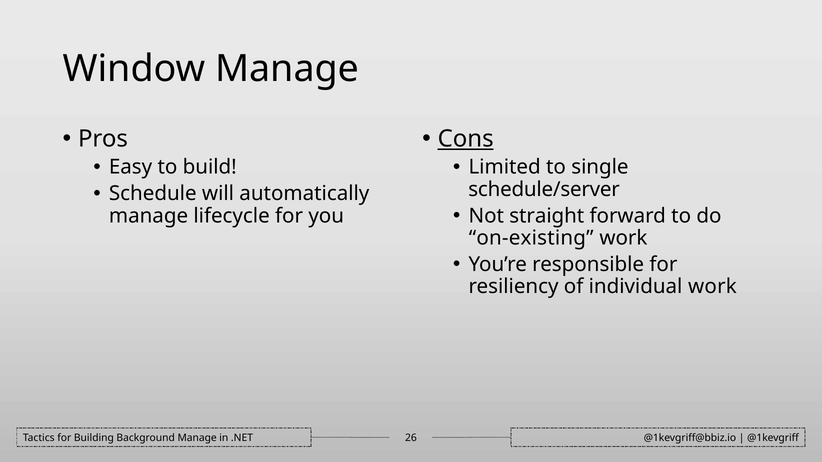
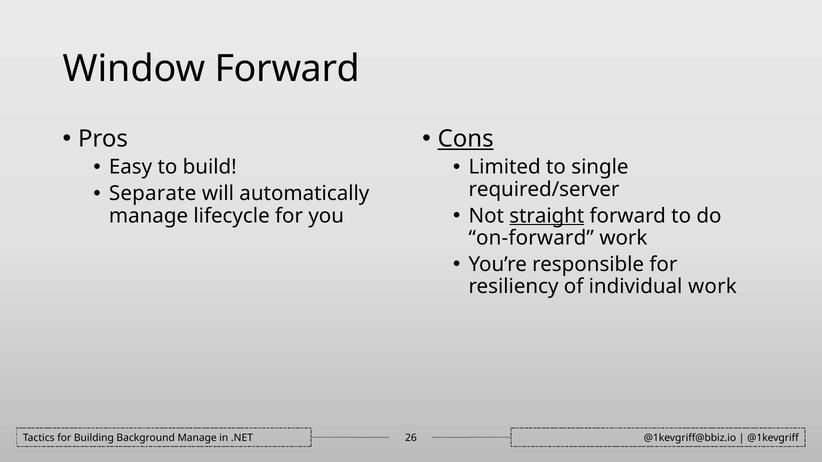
Window Manage: Manage -> Forward
Schedule: Schedule -> Separate
schedule/server: schedule/server -> required/server
straight underline: none -> present
on-existing: on-existing -> on-forward
